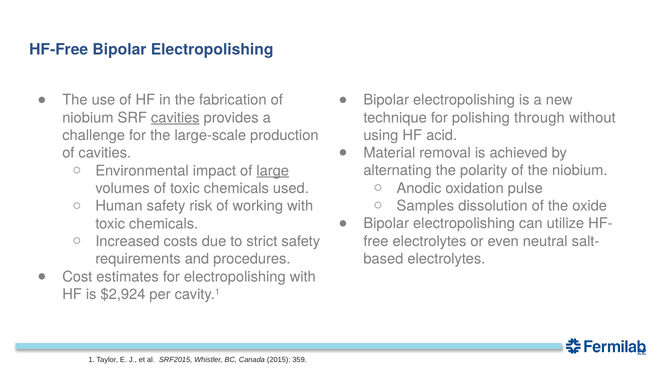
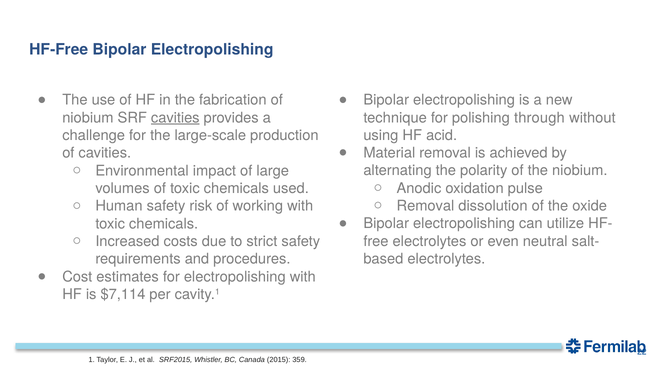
large underline: present -> none
Samples at (425, 206): Samples -> Removal
$2,924: $2,924 -> $7,114
